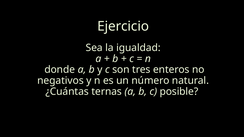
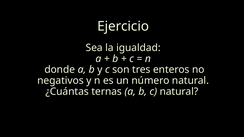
c posible: posible -> natural
